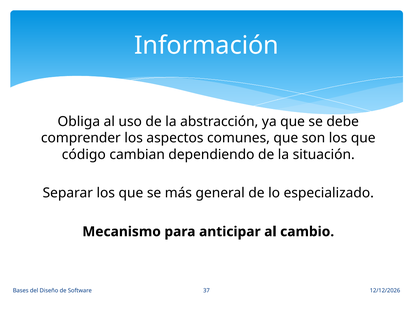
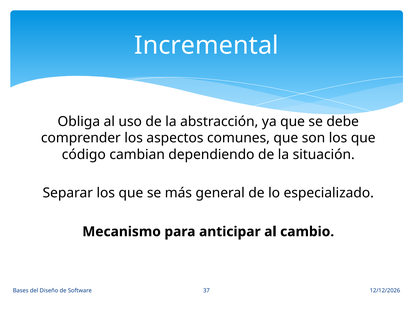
Información: Información -> Incremental
